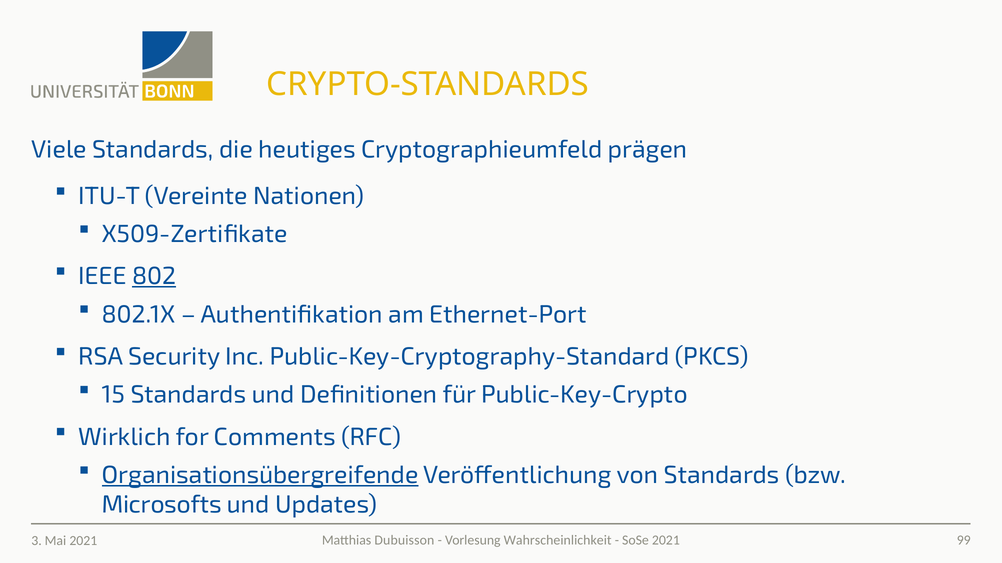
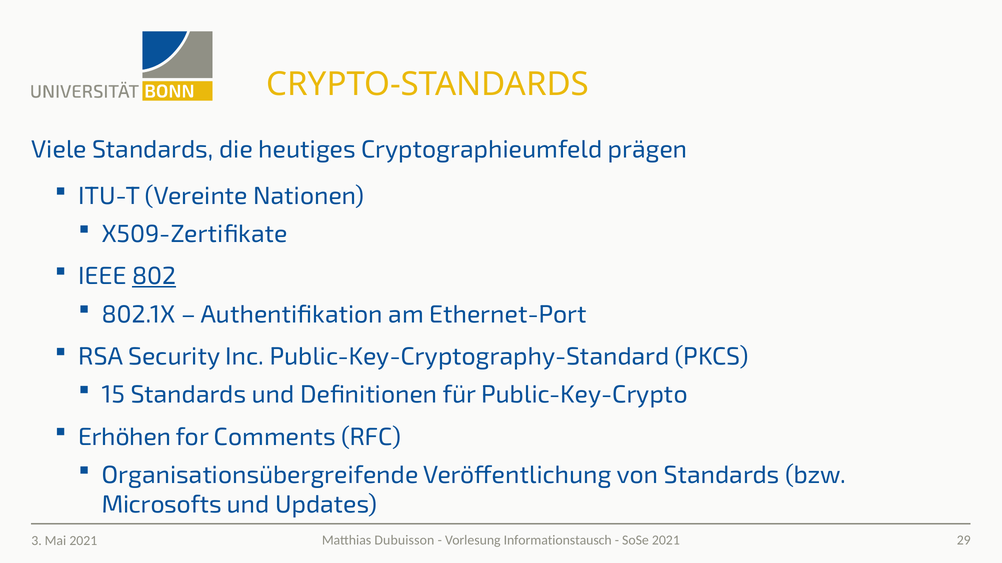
Wirklich: Wirklich -> Erhöhen
Organisationsübergreifende underline: present -> none
Wahrscheinlichkeit: Wahrscheinlichkeit -> Informationstausch
99: 99 -> 29
